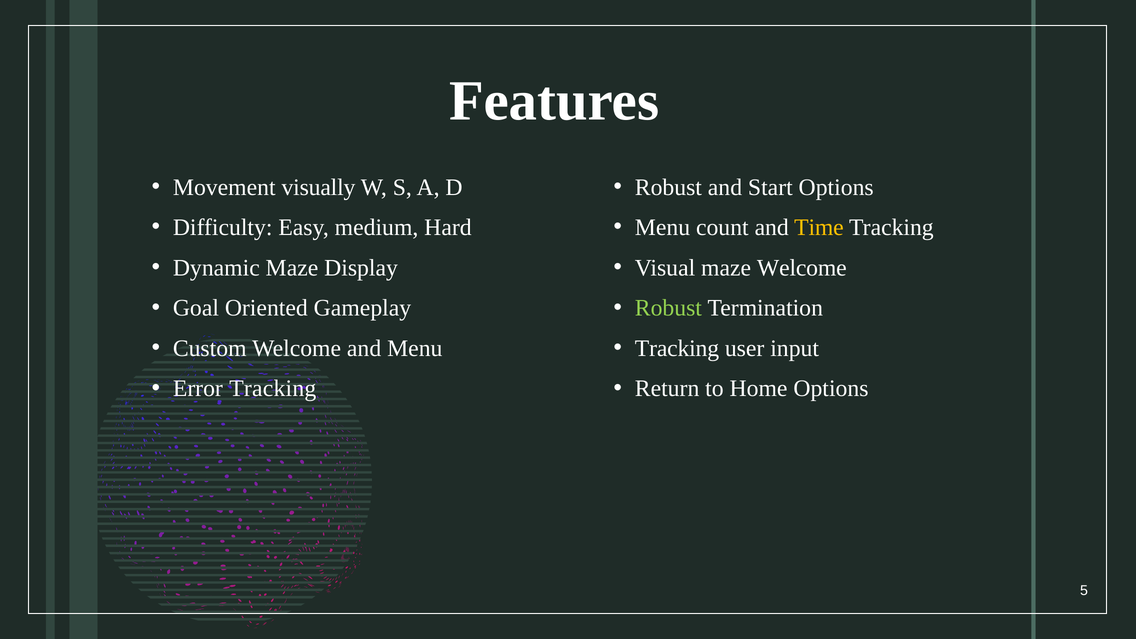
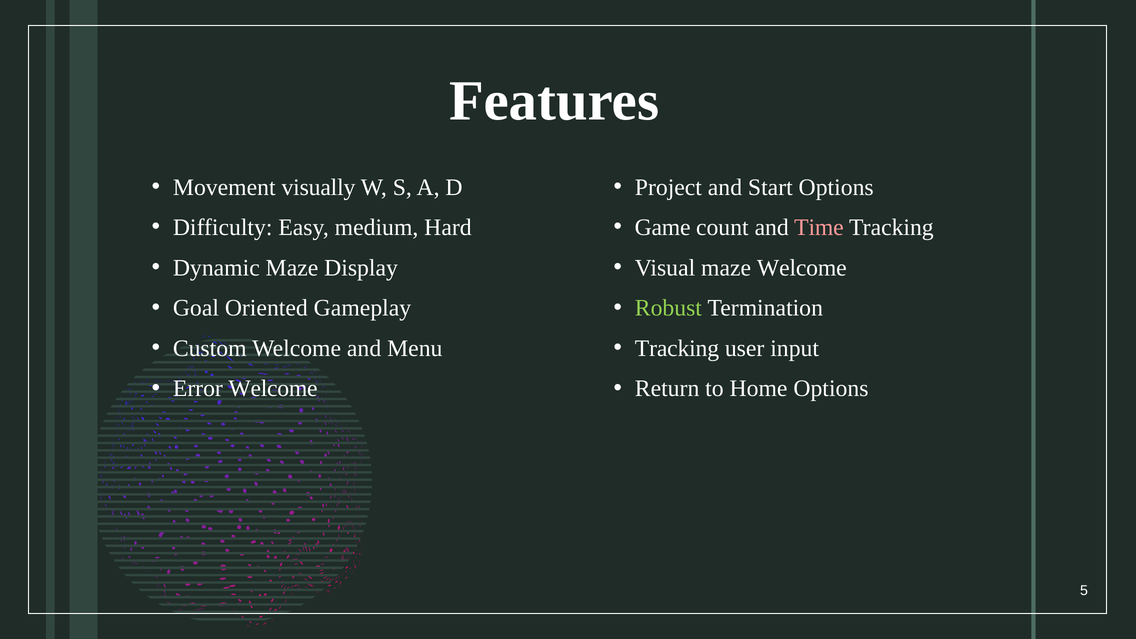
Robust at (668, 187): Robust -> Project
Menu at (662, 228): Menu -> Game
Time colour: yellow -> pink
Error Tracking: Tracking -> Welcome
